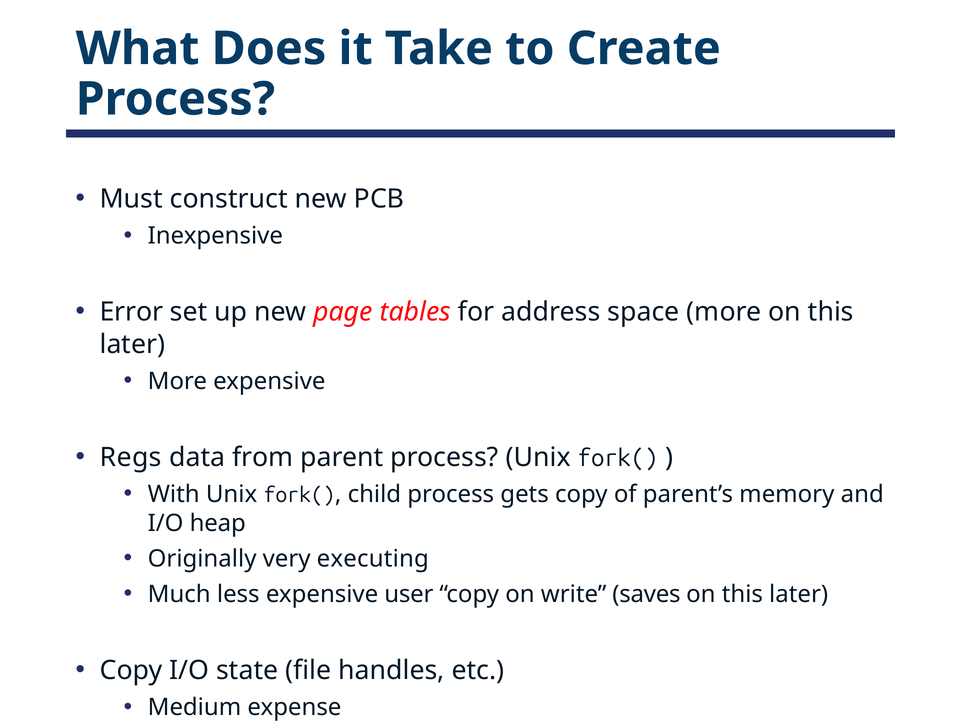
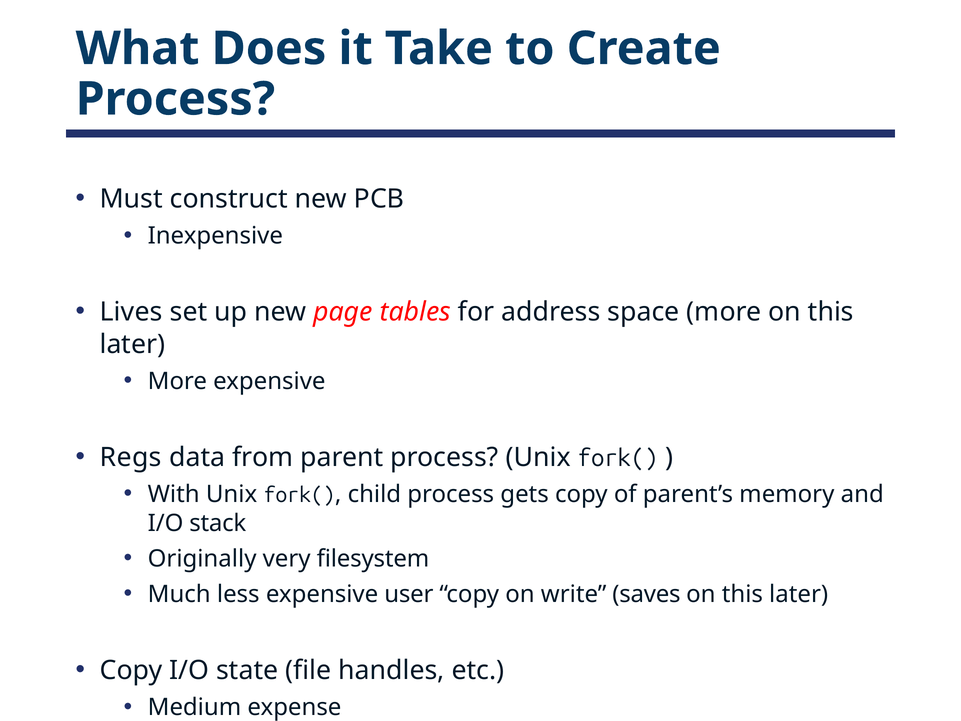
Error: Error -> Lives
heap: heap -> stack
executing: executing -> filesystem
